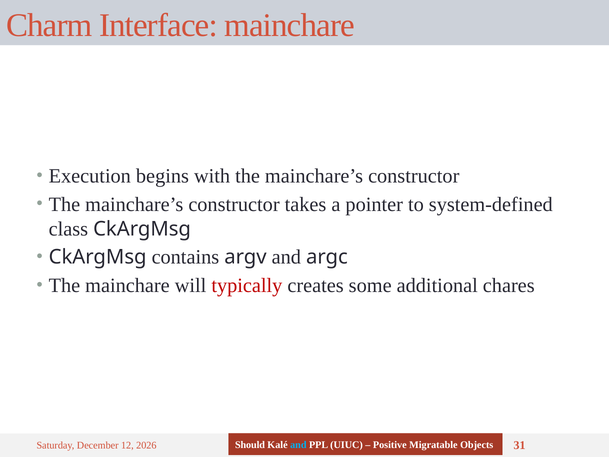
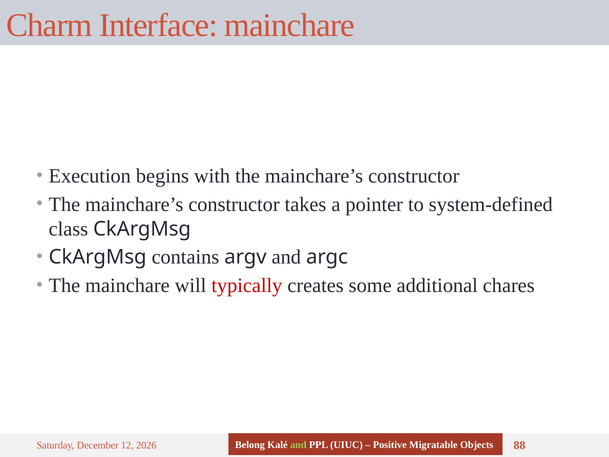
Should: Should -> Belong
and at (298, 445) colour: light blue -> light green
31: 31 -> 88
